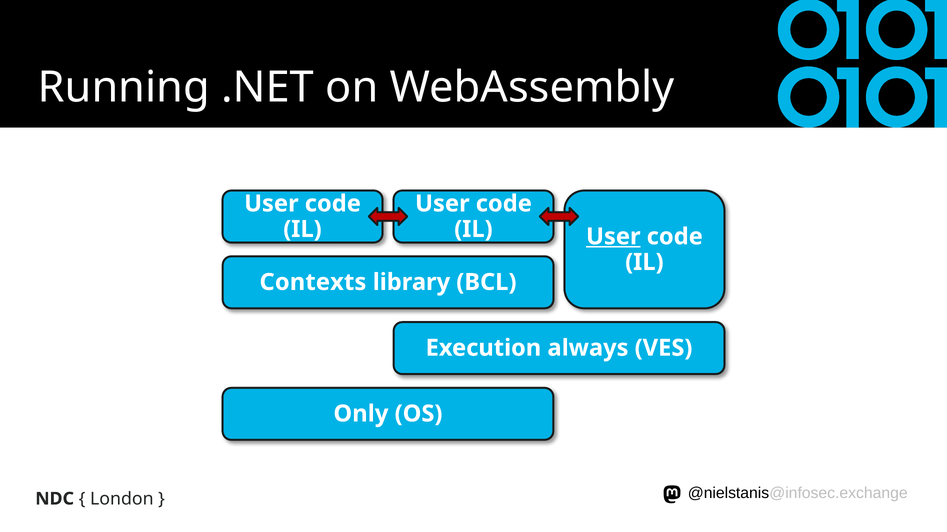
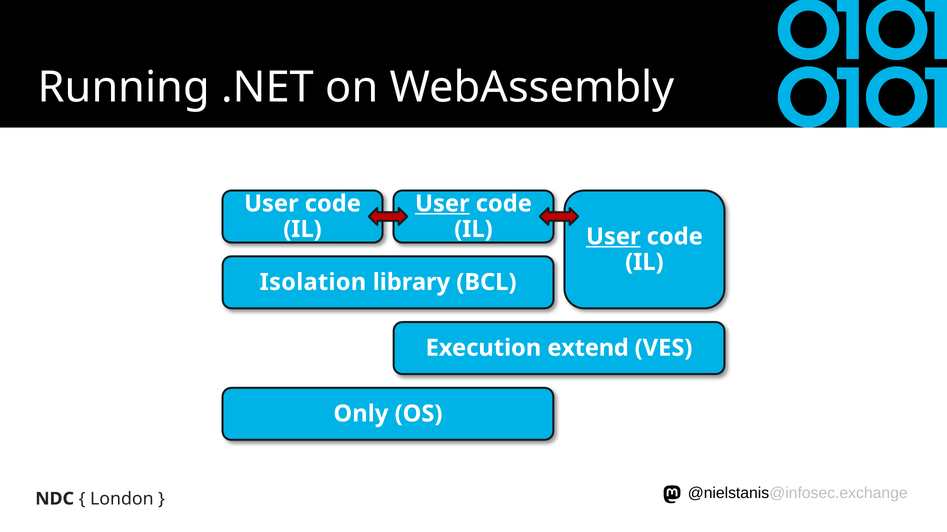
User at (442, 204) underline: none -> present
Contexts: Contexts -> Isolation
always: always -> extend
